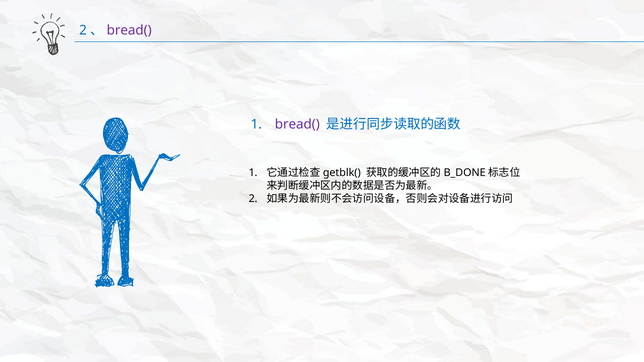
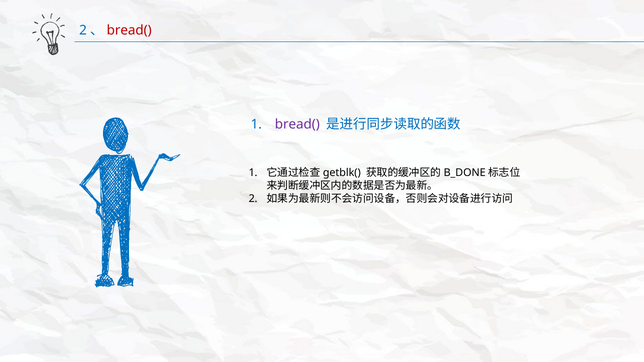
bread( at (129, 31) colour: purple -> red
